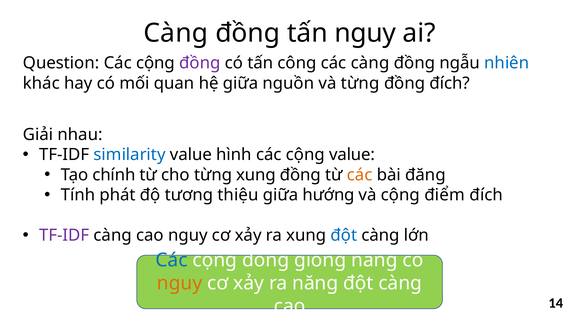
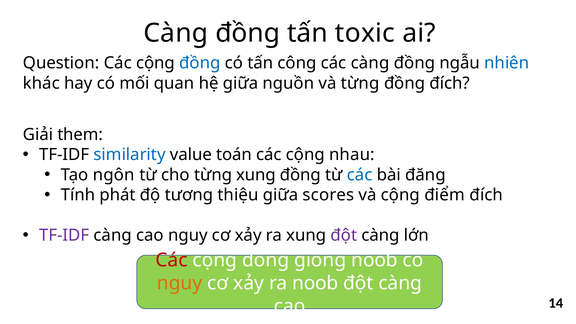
tấn nguy: nguy -> toxic
đồng at (200, 63) colour: purple -> blue
nhau: nhau -> them
hình: hình -> toán
cộng value: value -> nhau
chính: chính -> ngôn
các at (360, 175) colour: orange -> blue
hướng: hướng -> scores
đột at (344, 235) colour: blue -> purple
Các at (172, 260) colour: blue -> red
giống nâng: nâng -> noob
ra năng: năng -> noob
